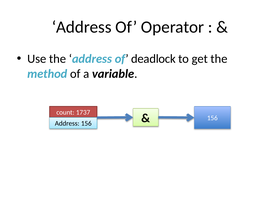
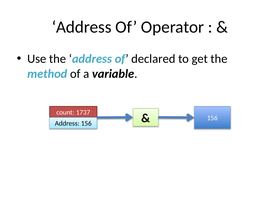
deadlock: deadlock -> declared
